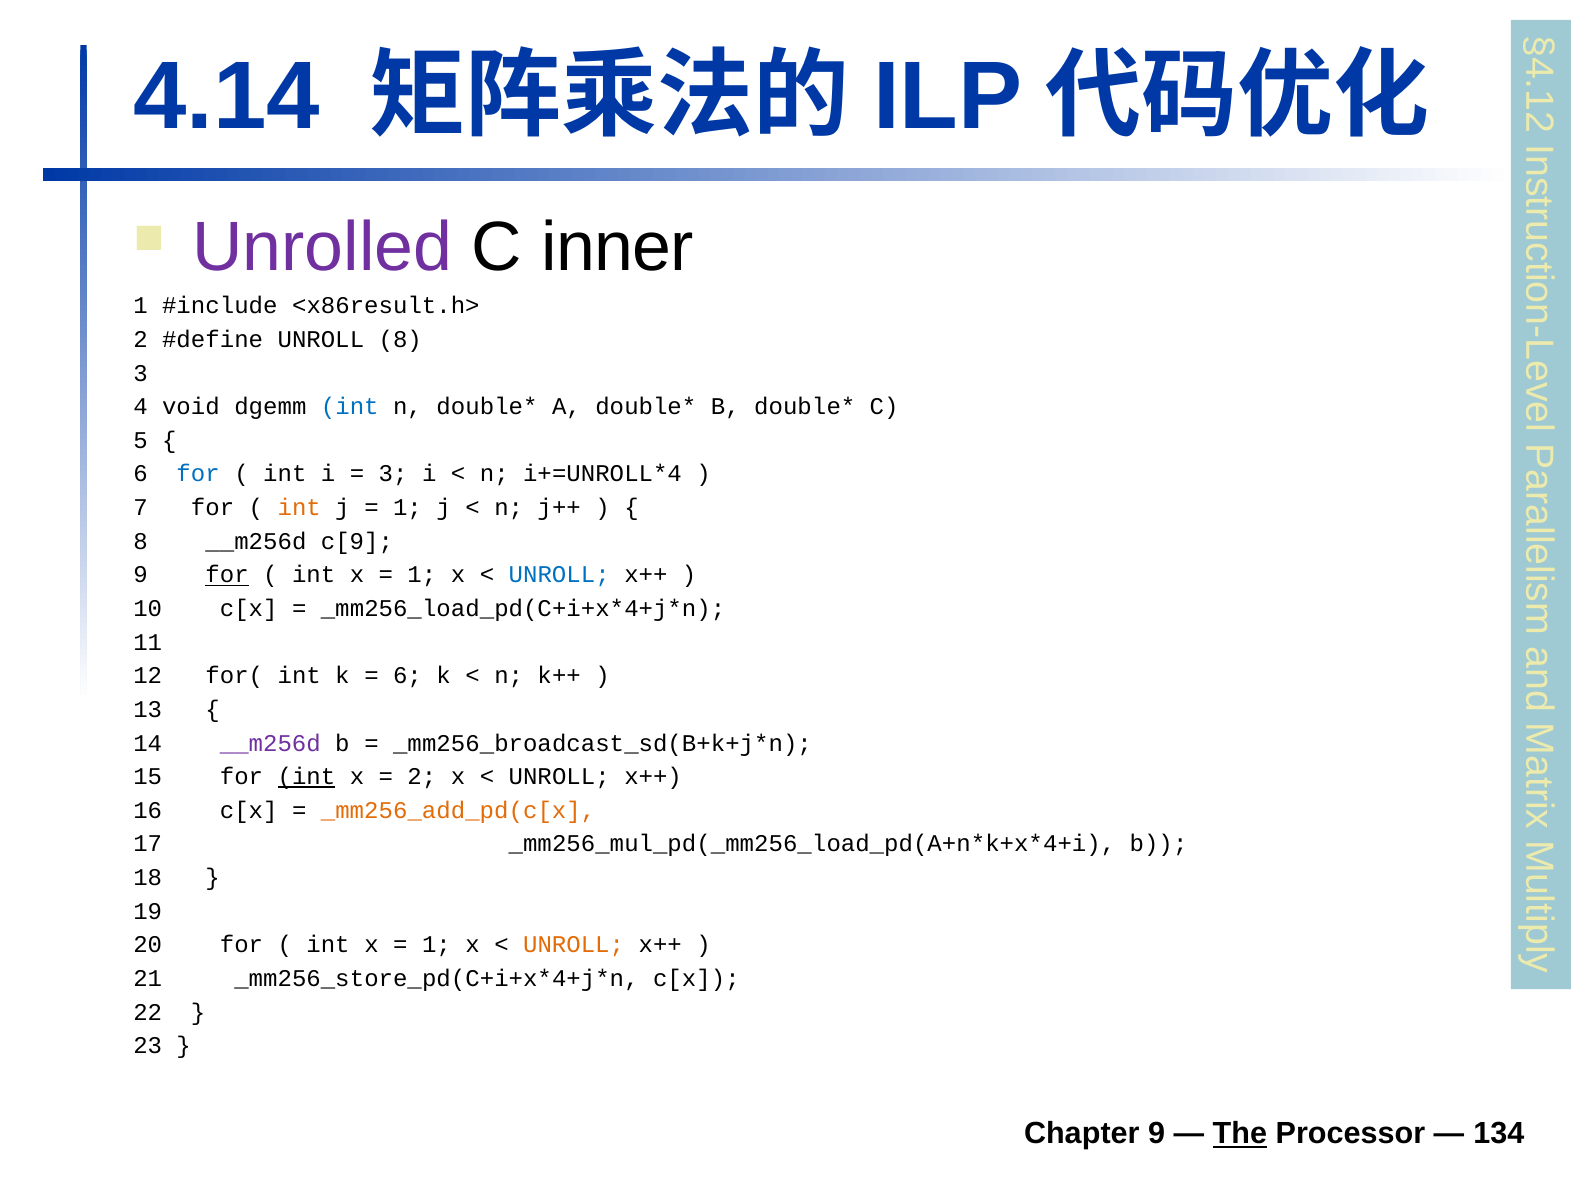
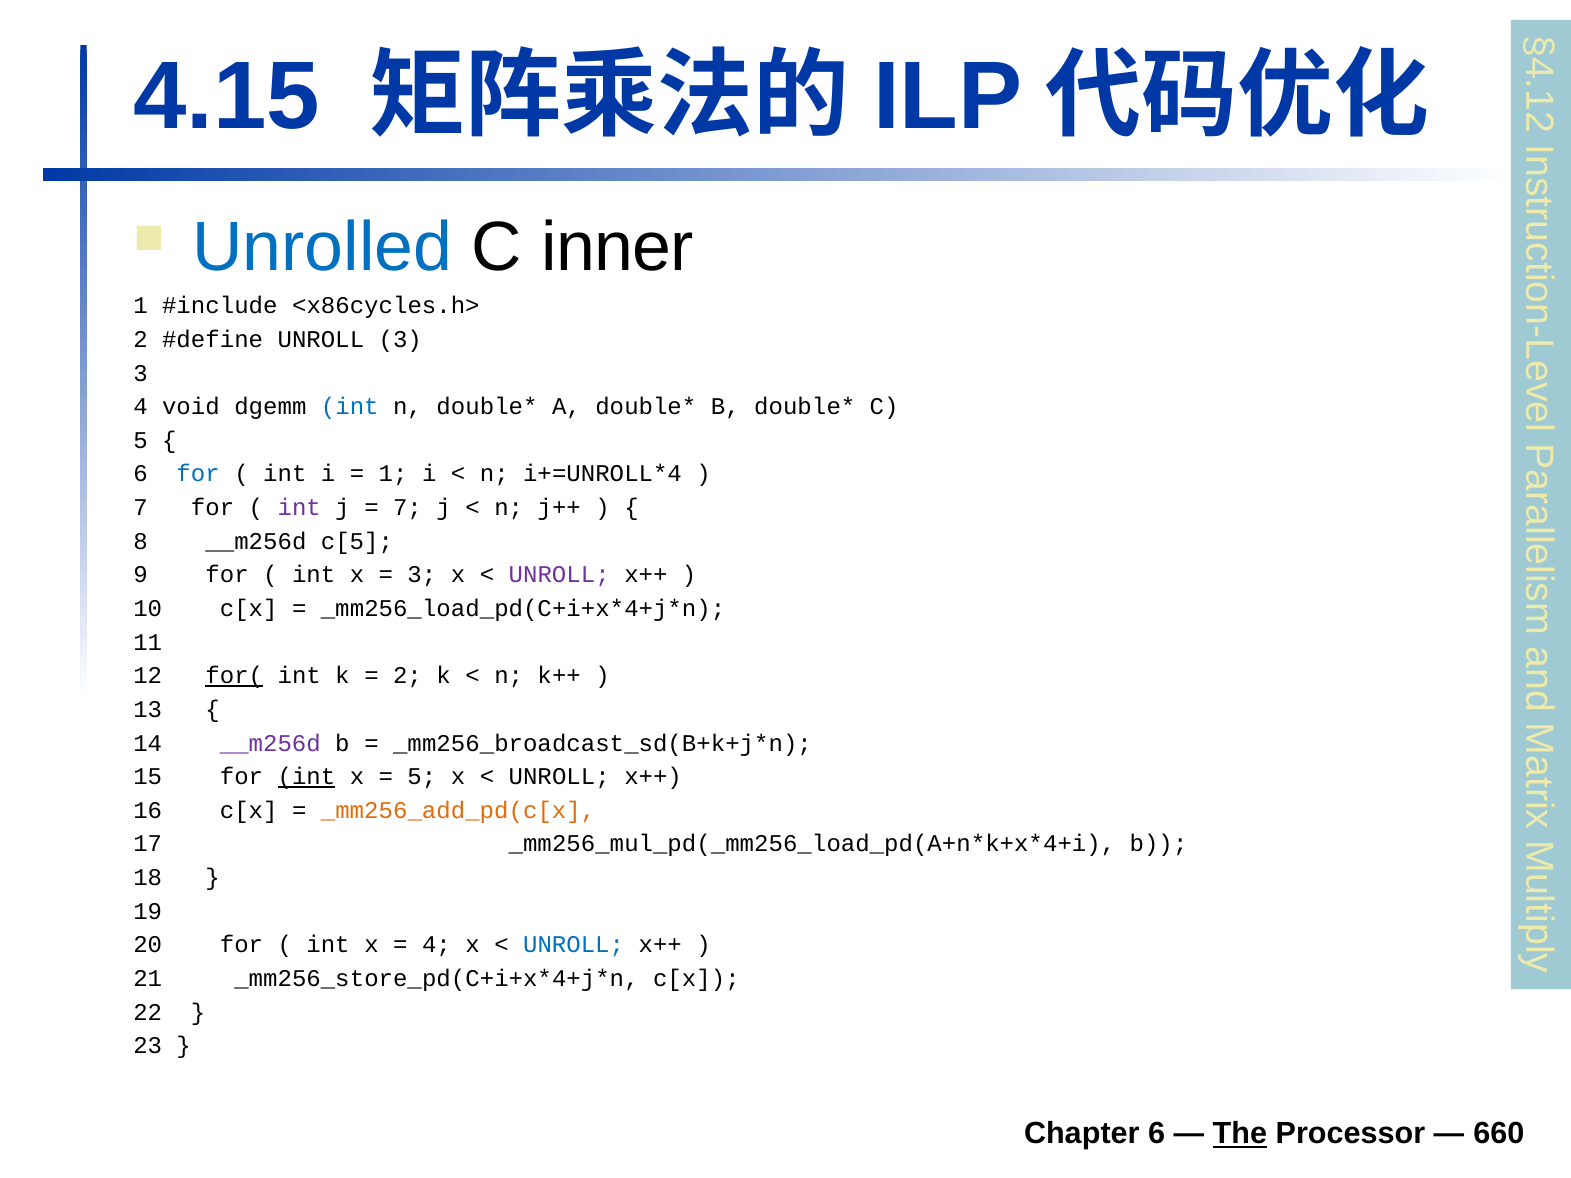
4.14: 4.14 -> 4.15
Unrolled colour: purple -> blue
<x86result.h>: <x86result.h> -> <x86cycles.h>
UNROLL 8: 8 -> 3
3 at (393, 474): 3 -> 1
int at (299, 508) colour: orange -> purple
1 at (407, 508): 1 -> 7
c[9: c[9 -> c[5
for at (227, 575) underline: present -> none
1 at (422, 575): 1 -> 3
UNROLL at (559, 575) colour: blue -> purple
for( underline: none -> present
6 at (407, 676): 6 -> 2
2 at (422, 777): 2 -> 5
1 at (437, 945): 1 -> 4
UNROLL at (574, 945) colour: orange -> blue
Chapter 9: 9 -> 6
134: 134 -> 660
